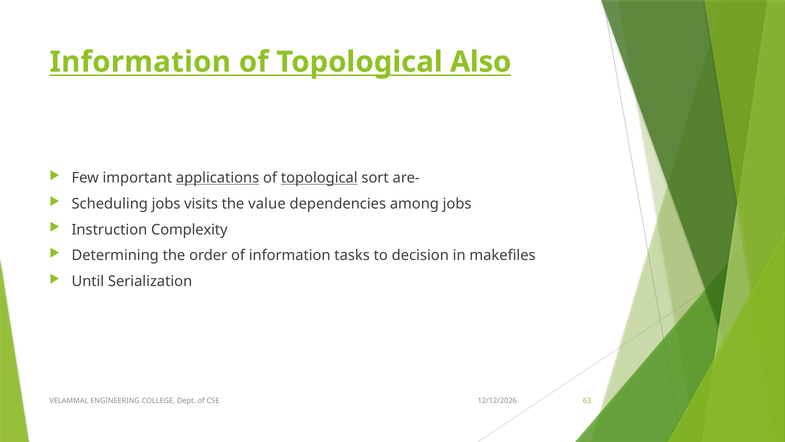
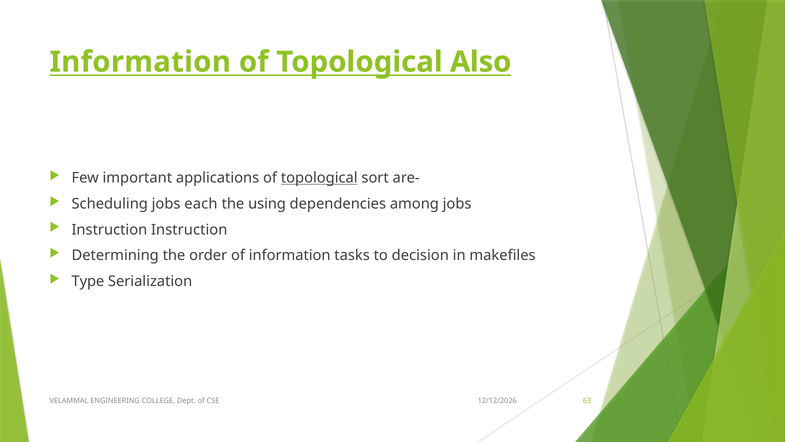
applications underline: present -> none
visits: visits -> each
value: value -> using
Instruction Complexity: Complexity -> Instruction
Until: Until -> Type
